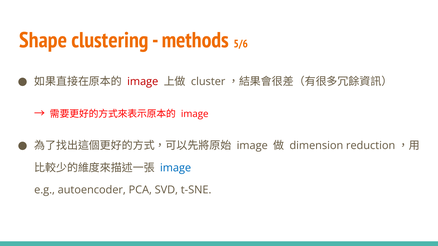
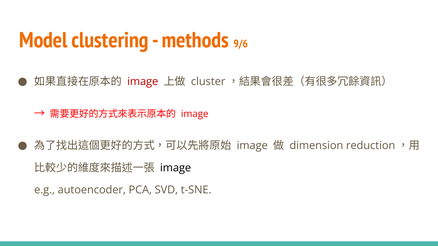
Shape: Shape -> Model
5/6: 5/6 -> 9/6
image at (176, 168) colour: blue -> black
